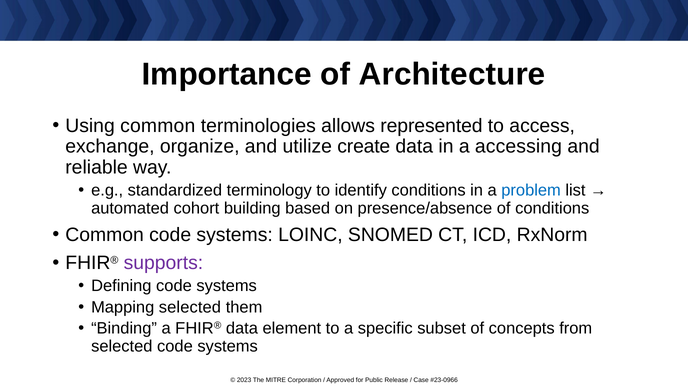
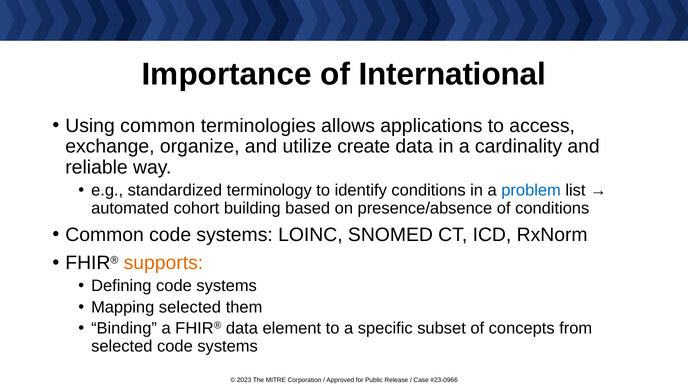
Architecture: Architecture -> International
represented: represented -> applications
accessing: accessing -> cardinality
supports colour: purple -> orange
